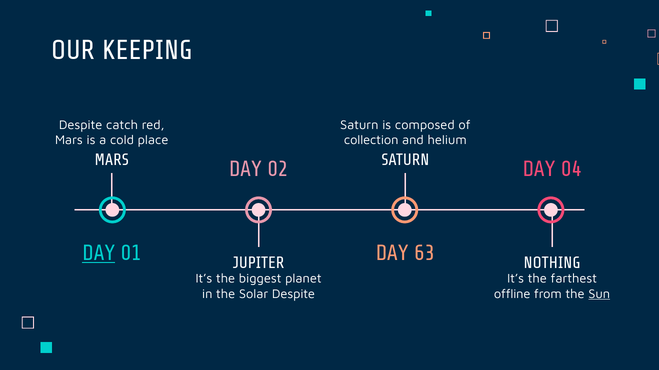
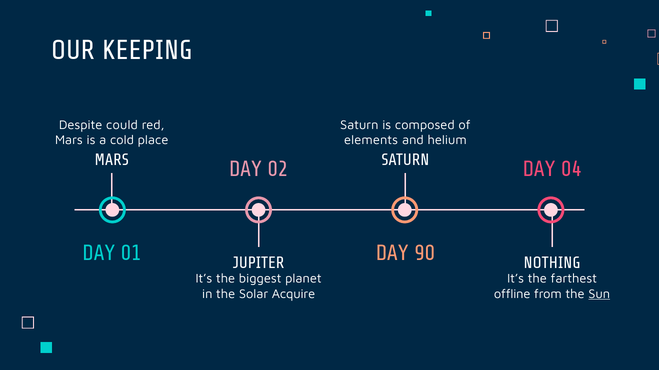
catch: catch -> could
collection: collection -> elements
DAY at (99, 253) underline: present -> none
63: 63 -> 90
Solar Despite: Despite -> Acquire
